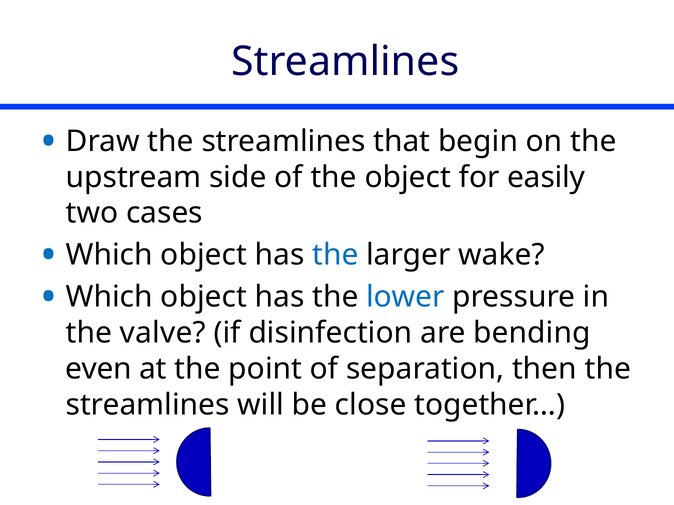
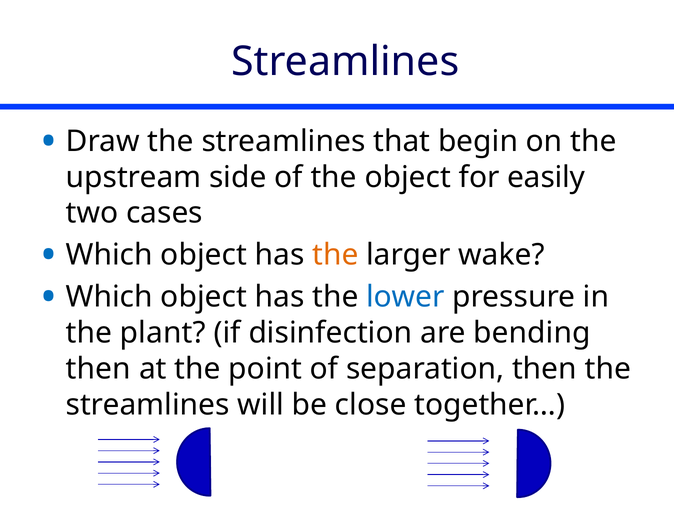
the at (335, 255) colour: blue -> orange
valve: valve -> plant
even at (99, 369): even -> then
